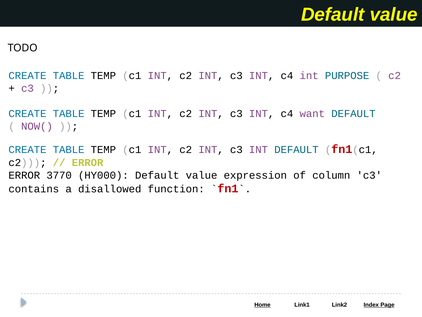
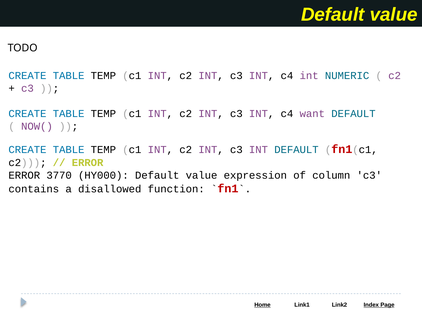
PURPOSE: PURPOSE -> NUMERIC
